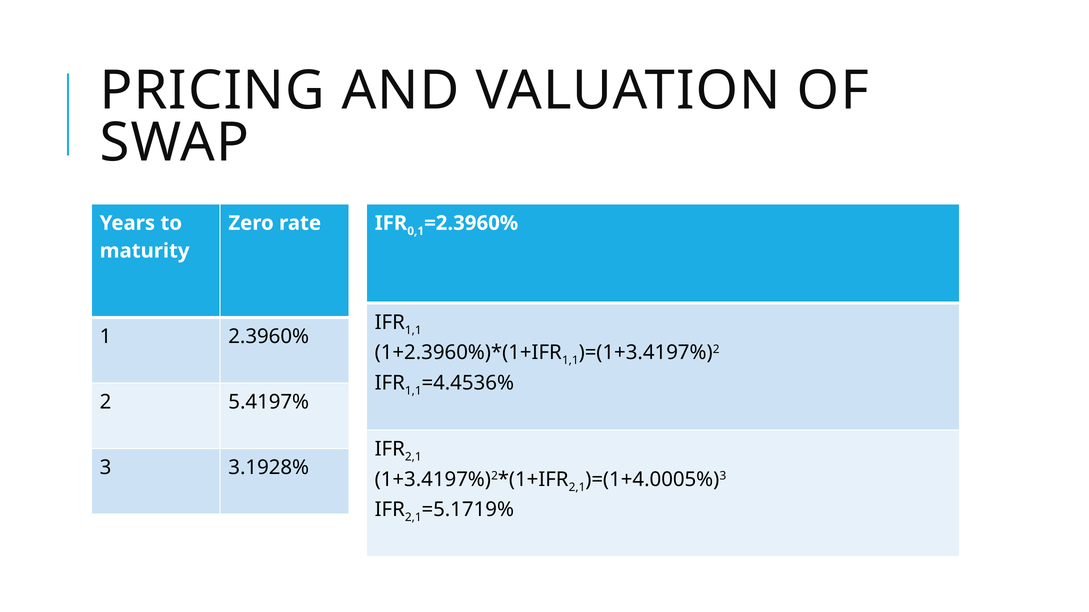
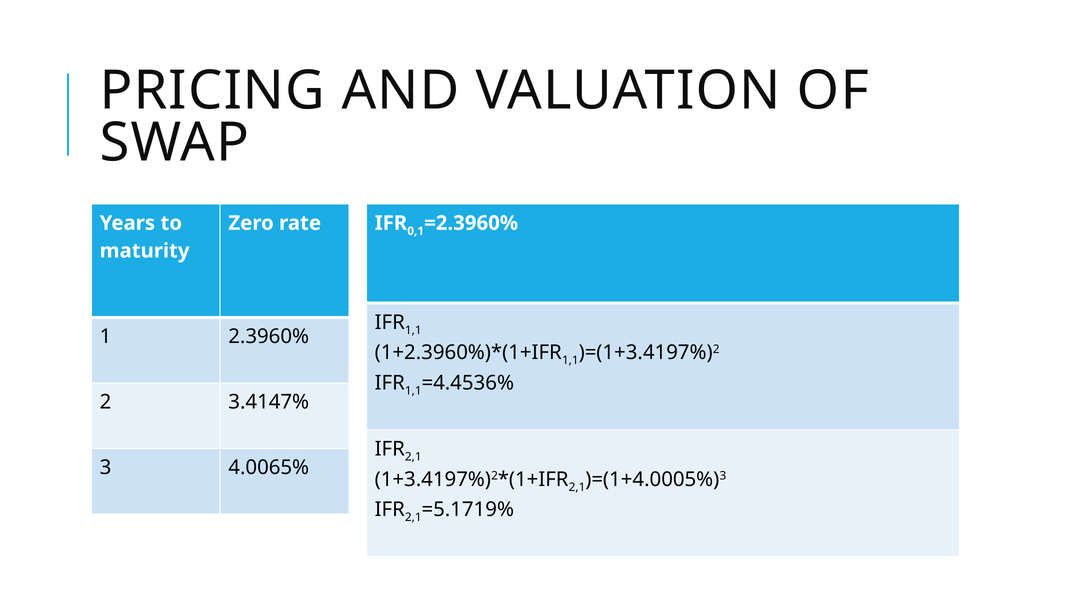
5.4197%: 5.4197% -> 3.4147%
3.1928%: 3.1928% -> 4.0065%
